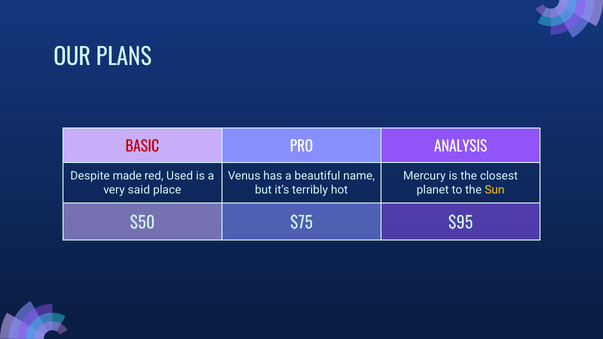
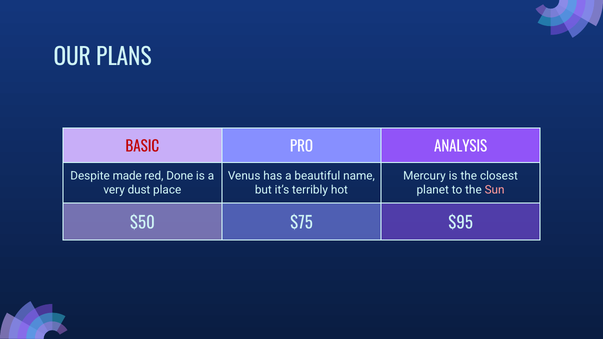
Used: Used -> Done
said: said -> dust
Sun colour: yellow -> pink
